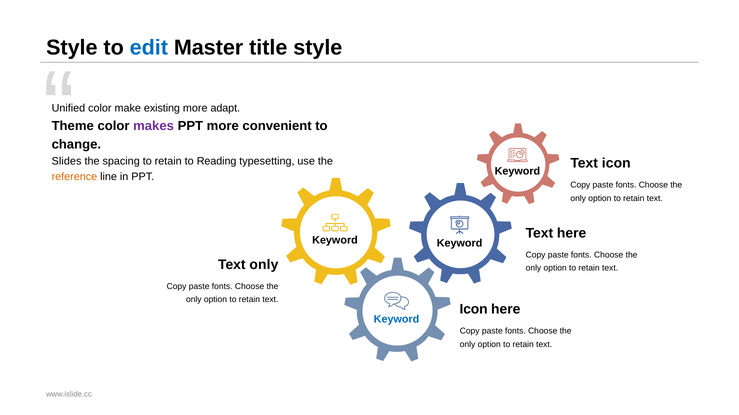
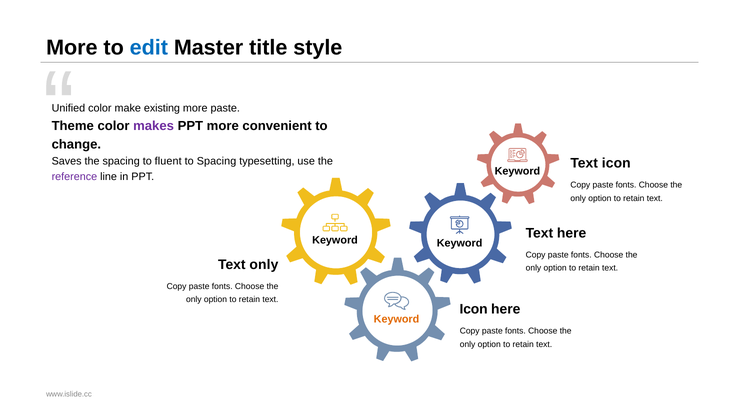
Style at (72, 48): Style -> More
more adapt: adapt -> paste
Slides: Slides -> Saves
spacing to retain: retain -> fluent
to Reading: Reading -> Spacing
reference colour: orange -> purple
Keyword at (397, 320) colour: blue -> orange
